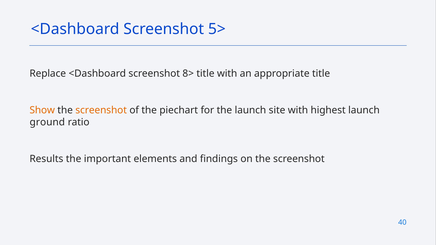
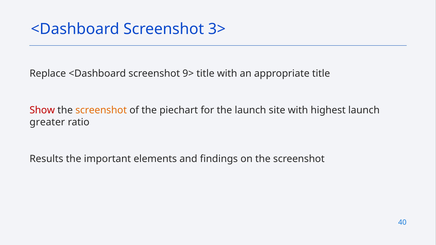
5>: 5> -> 3>
8>: 8> -> 9>
Show colour: orange -> red
ground: ground -> greater
